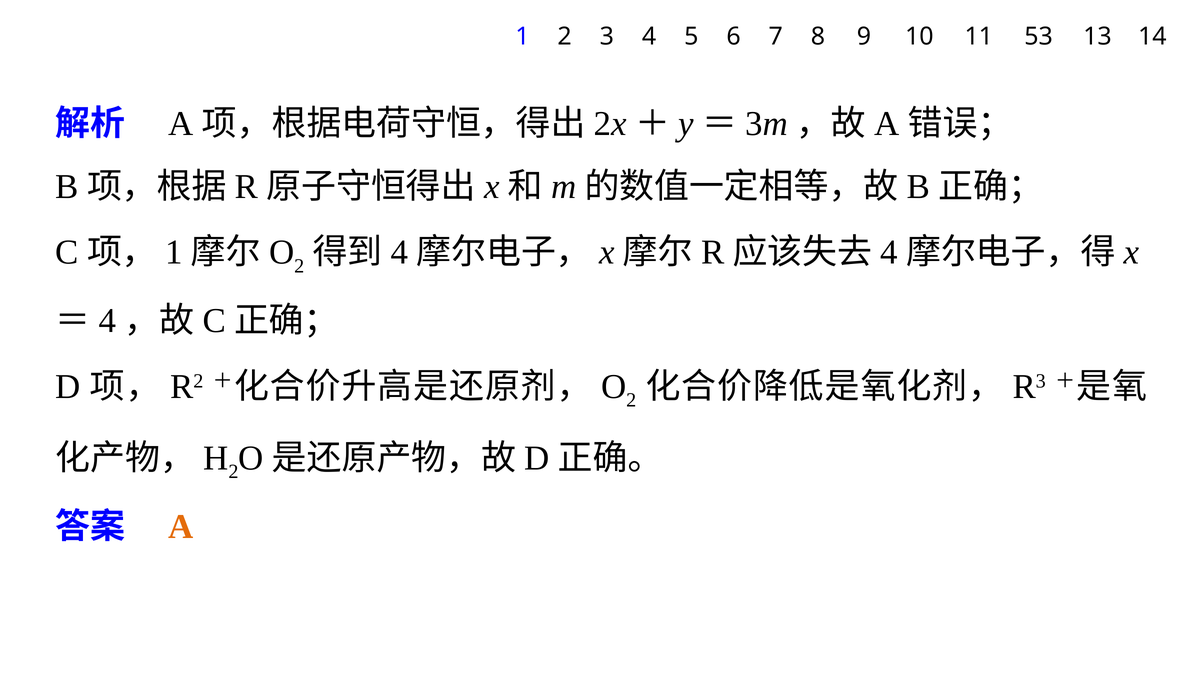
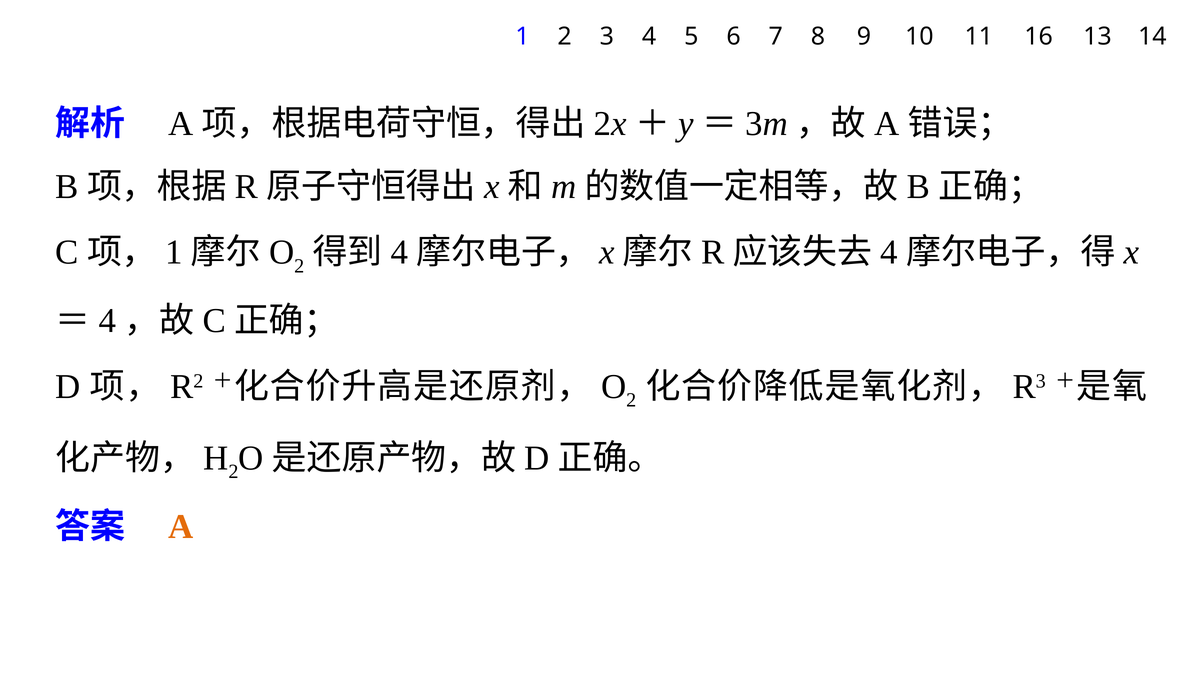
53: 53 -> 16
